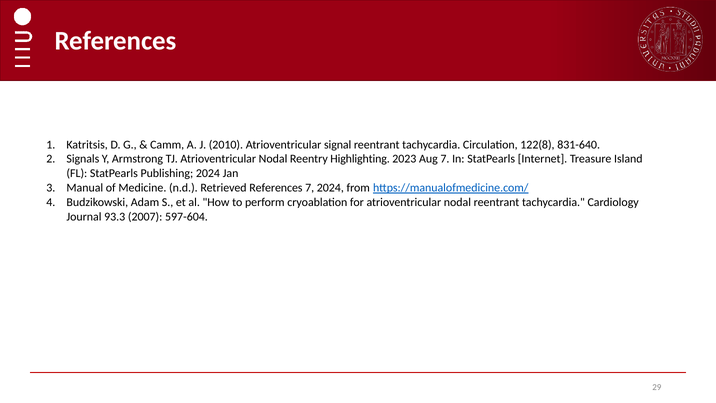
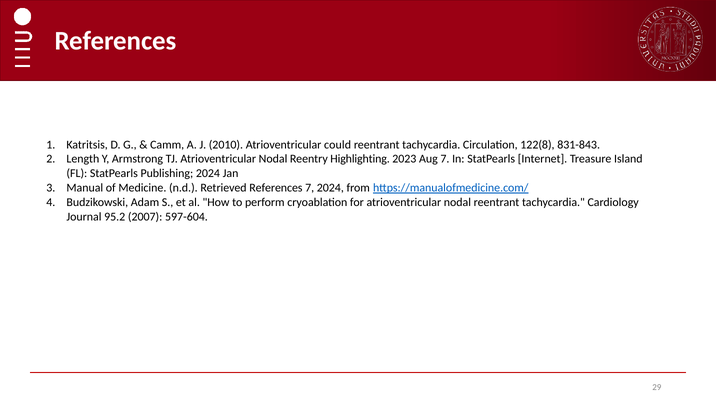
signal: signal -> could
831-640: 831-640 -> 831-843
Signals: Signals -> Length
93.3: 93.3 -> 95.2
